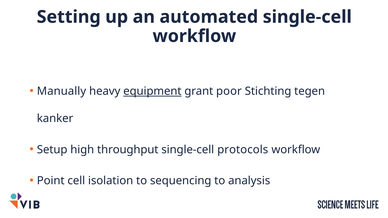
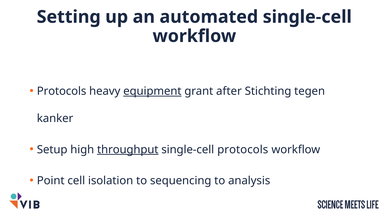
Manually at (61, 91): Manually -> Protocols
poor: poor -> after
throughput underline: none -> present
